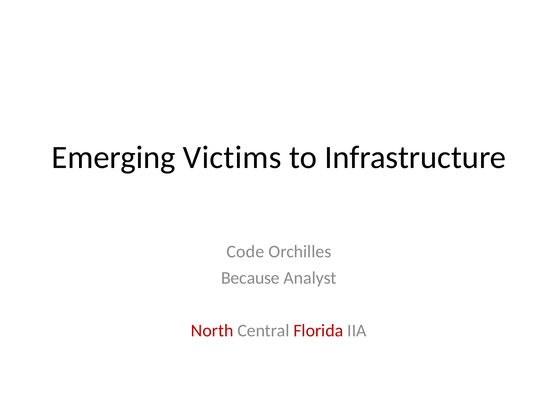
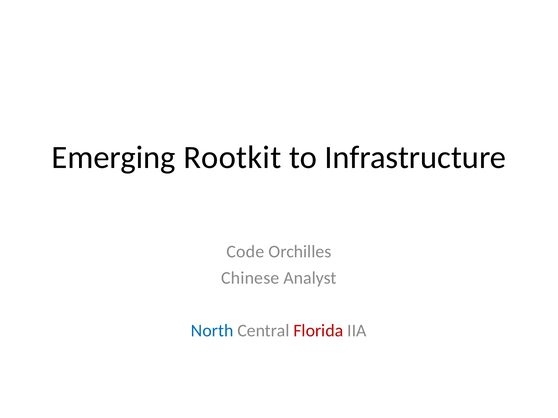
Victims: Victims -> Rootkit
Because: Because -> Chinese
North colour: red -> blue
